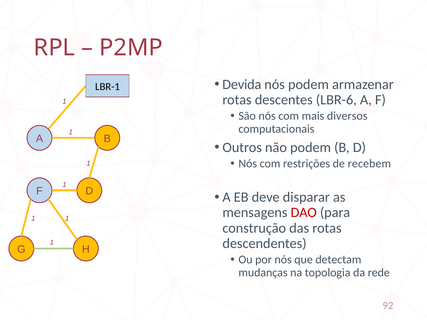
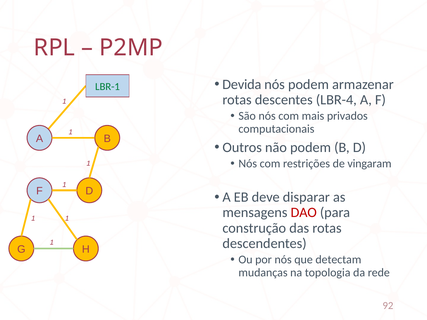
LBR-1 colour: black -> green
LBR-6: LBR-6 -> LBR-4
diversos: diversos -> privados
recebem: recebem -> vingaram
